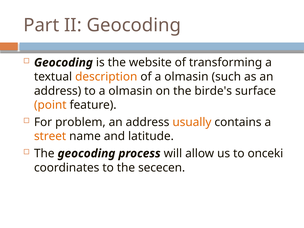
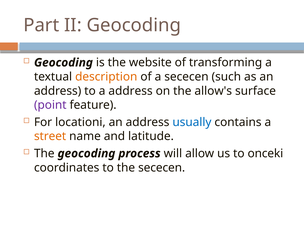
of a olmasin: olmasin -> sececen
to a olmasin: olmasin -> address
birde's: birde's -> allow's
point colour: orange -> purple
problem: problem -> locationi
usually colour: orange -> blue
